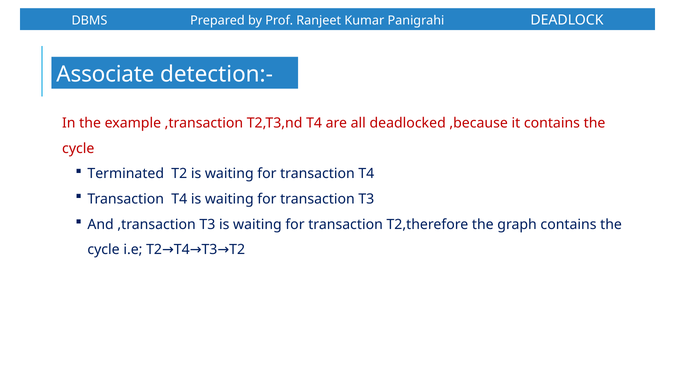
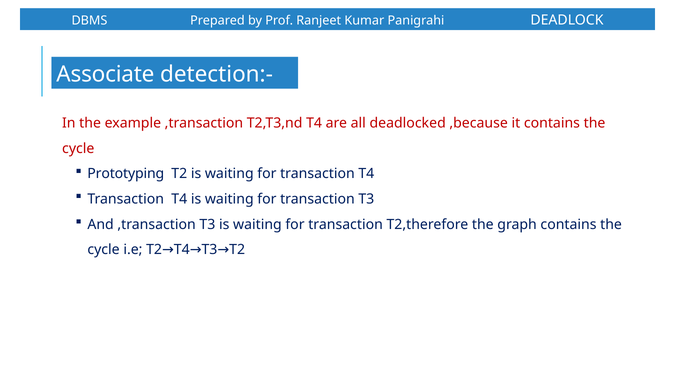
Terminated: Terminated -> Prototyping
